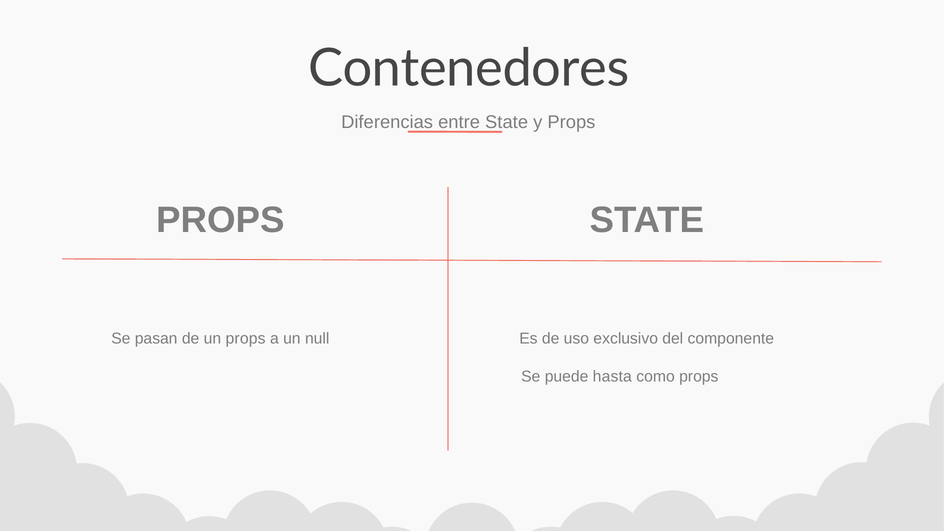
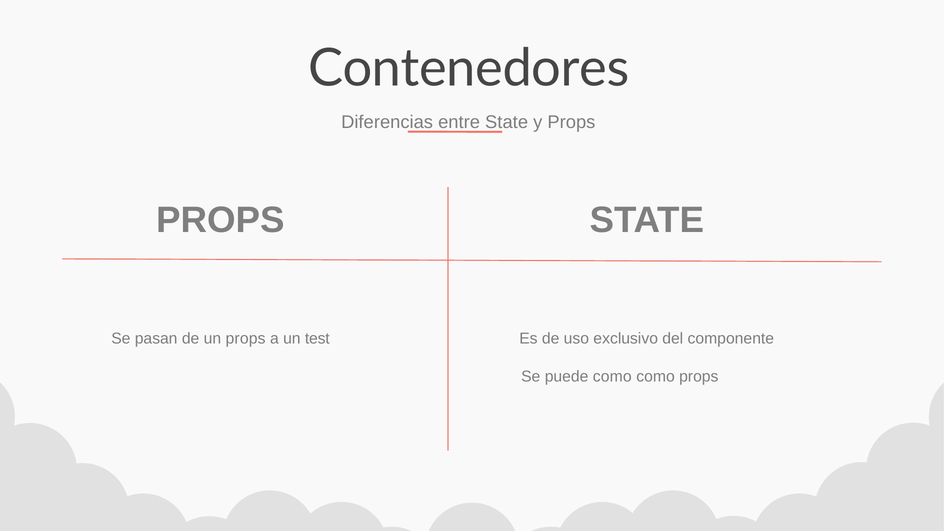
null: null -> test
puede hasta: hasta -> como
